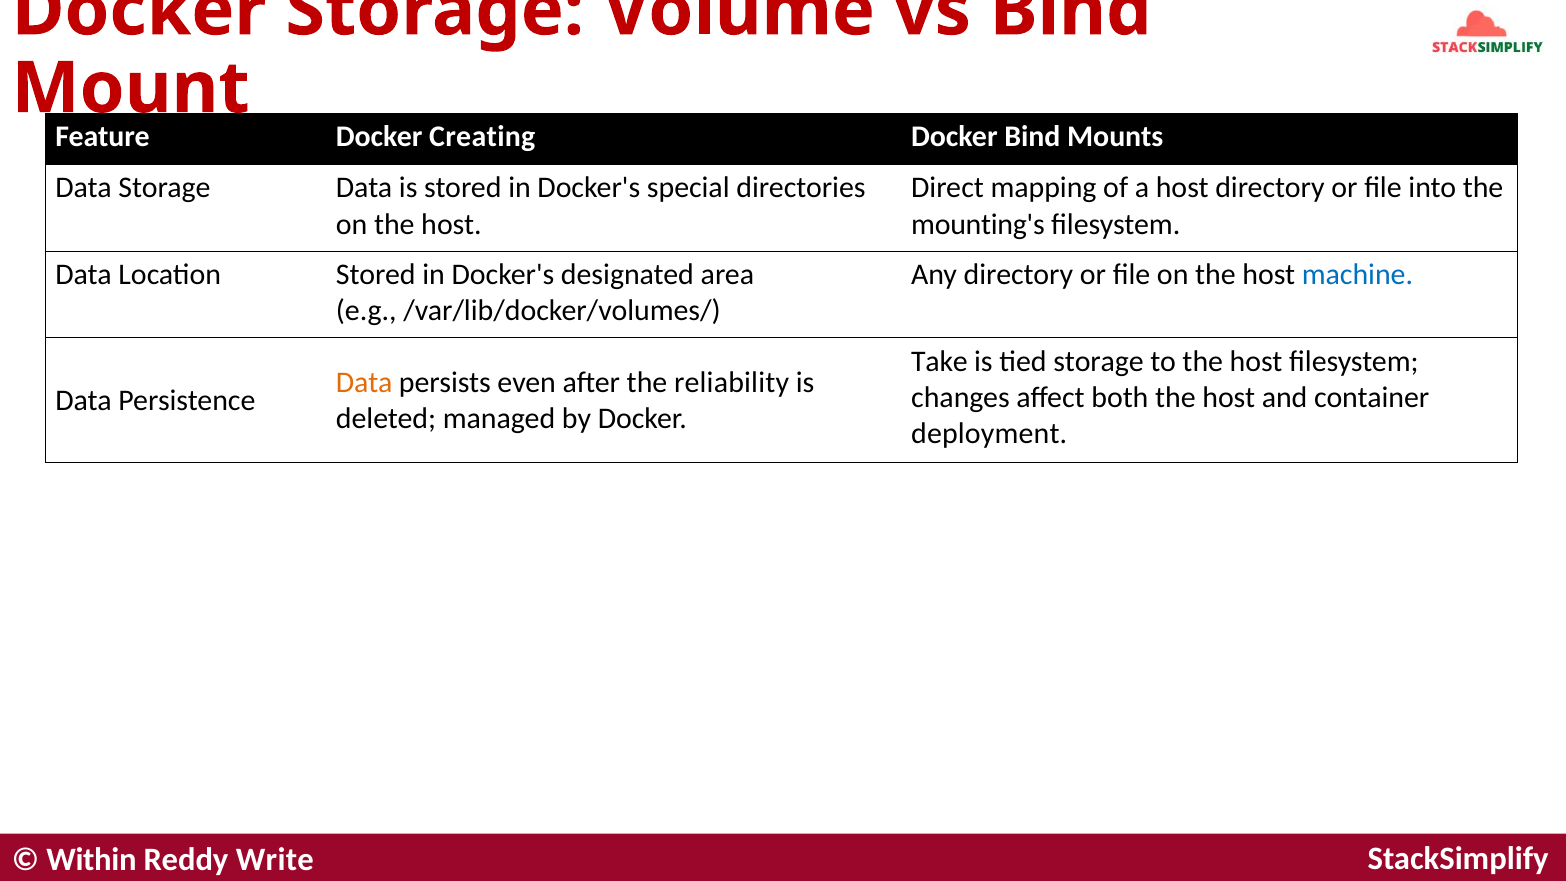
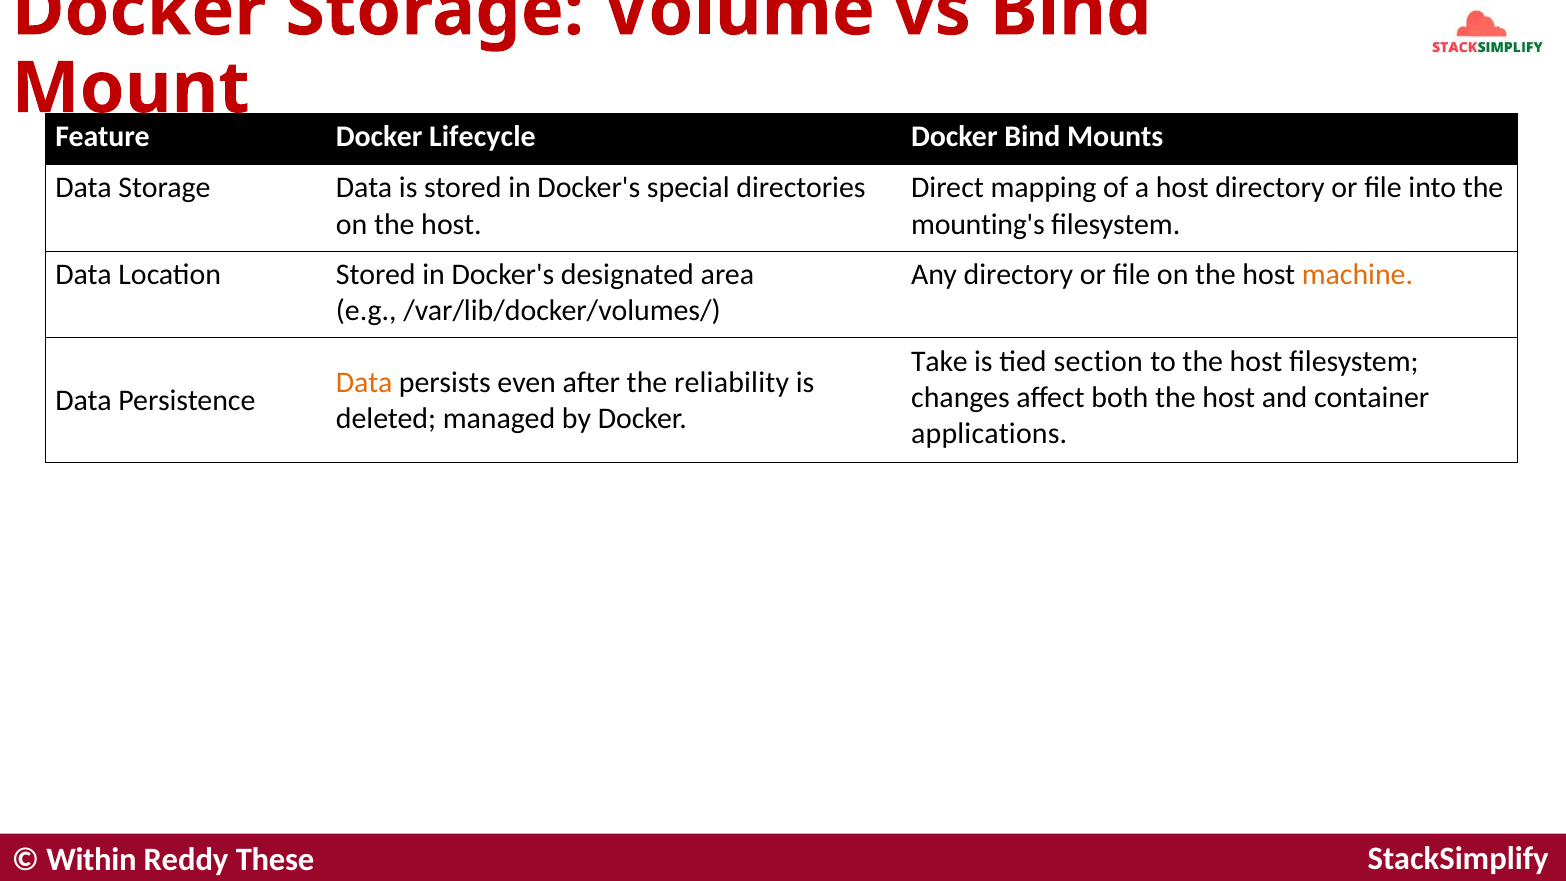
Creating: Creating -> Lifecycle
machine colour: blue -> orange
tied storage: storage -> section
deployment: deployment -> applications
Write: Write -> These
